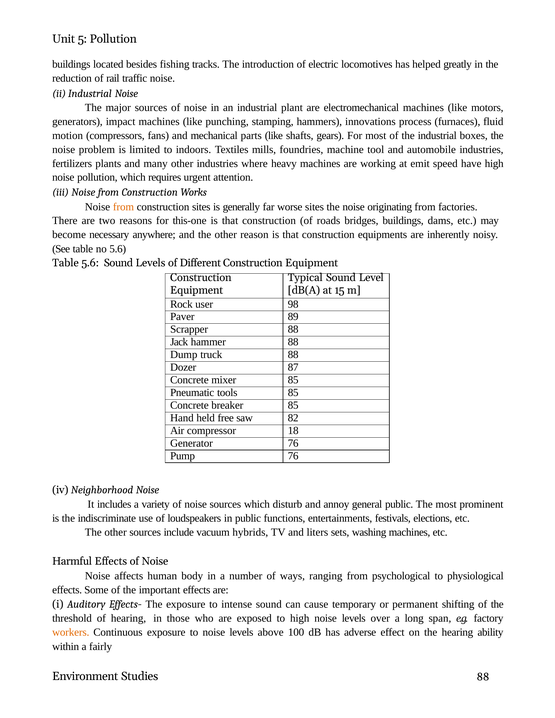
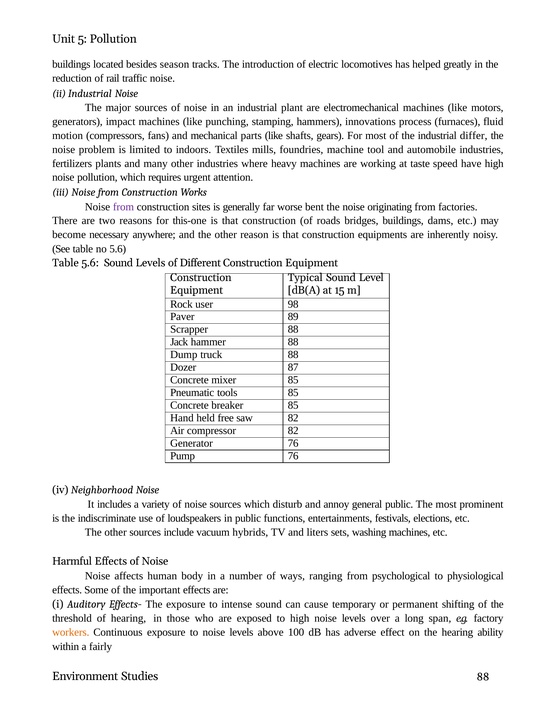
fishing: fishing -> season
boxes: boxes -> differ
emit: emit -> taste
from at (123, 207) colour: orange -> purple
worse sites: sites -> bent
compressor 18: 18 -> 82
